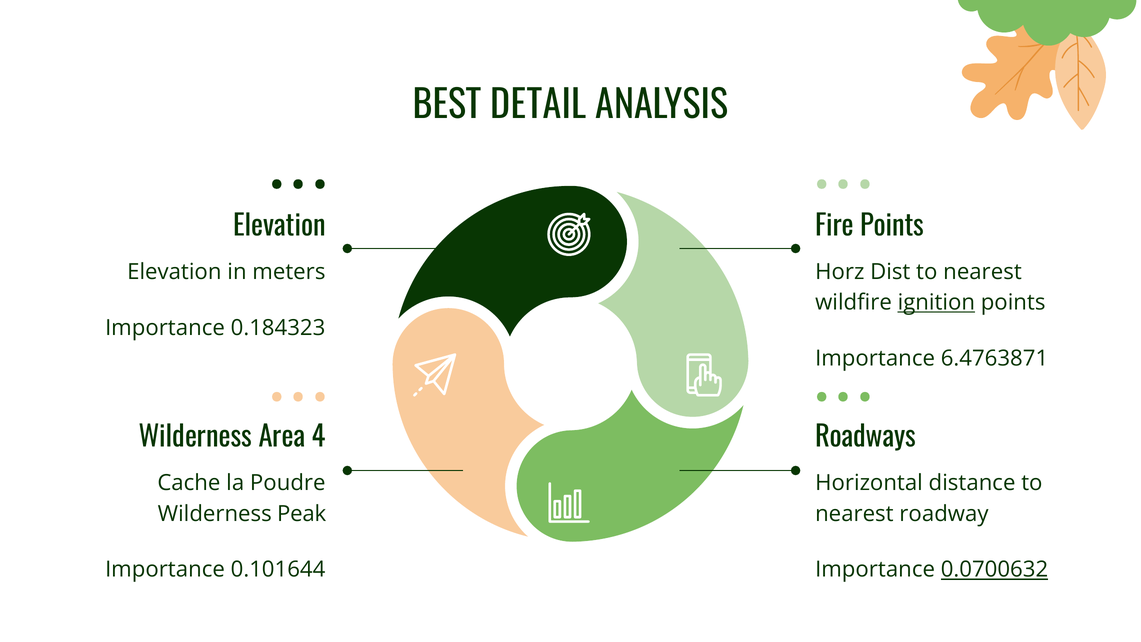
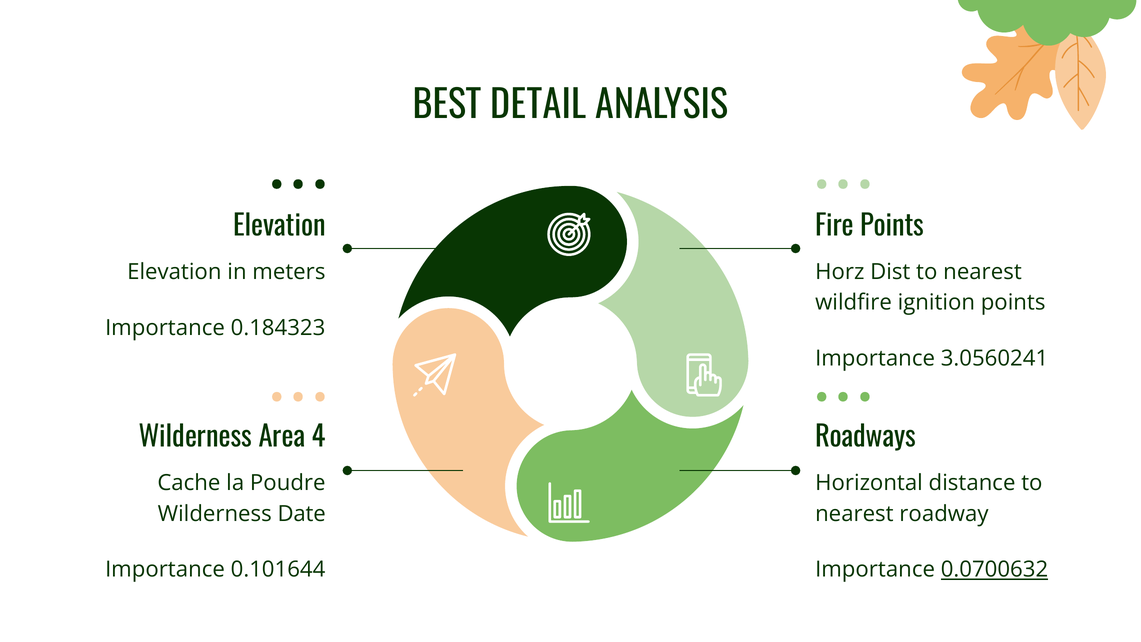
ignition underline: present -> none
6.4763871: 6.4763871 -> 3.0560241
Peak: Peak -> Date
